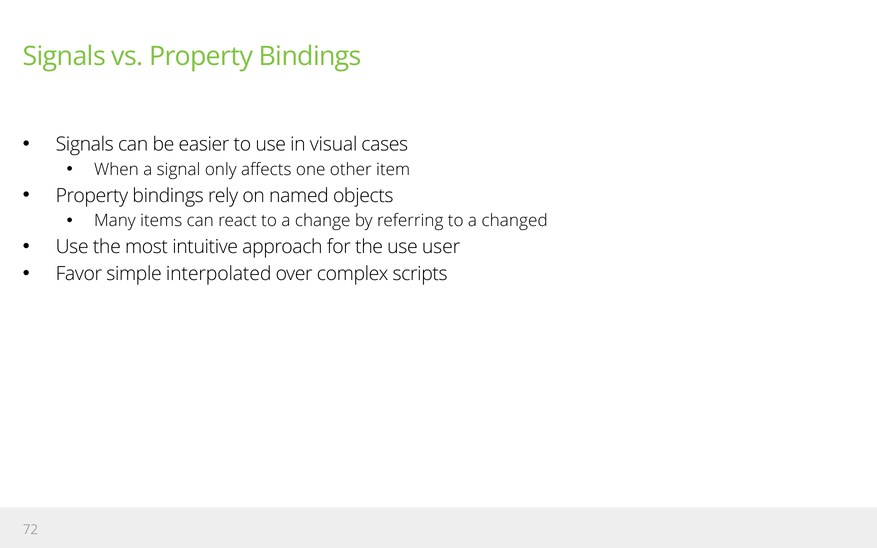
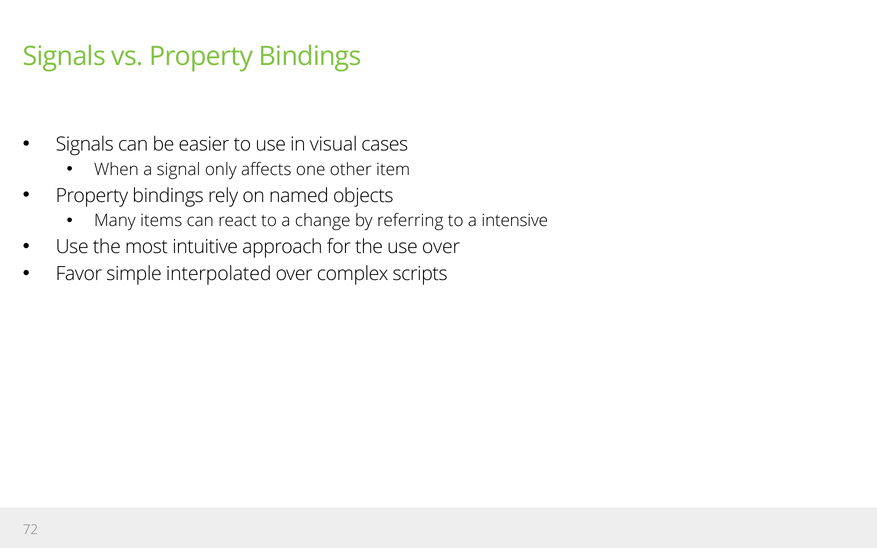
changed: changed -> intensive
use user: user -> over
